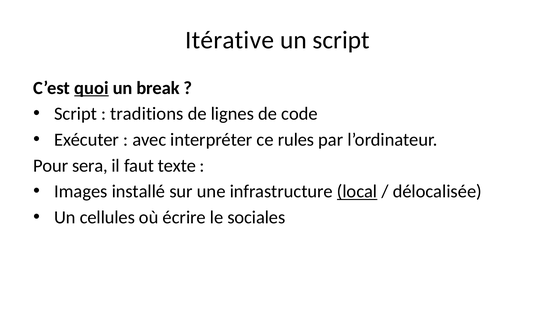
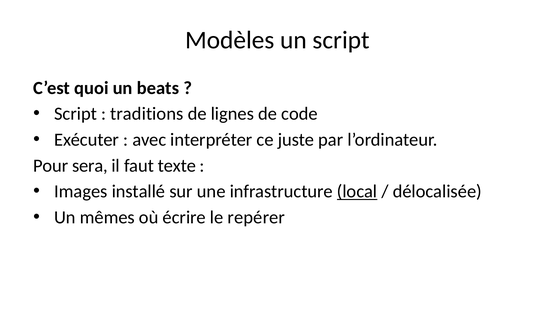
Itérative: Itérative -> Modèles
quoi underline: present -> none
break: break -> beats
rules: rules -> juste
cellules: cellules -> mêmes
sociales: sociales -> repérer
